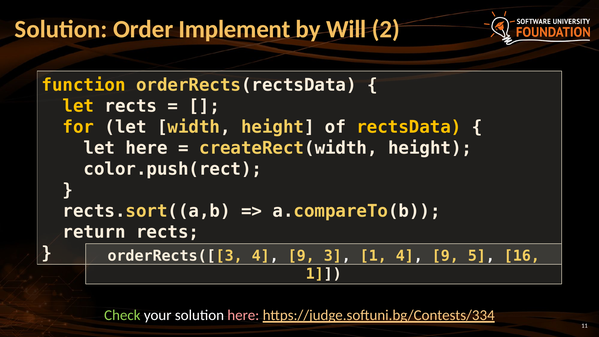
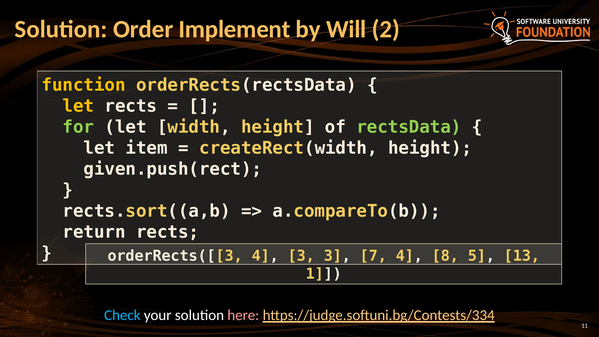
for colour: yellow -> light green
rectsData colour: yellow -> light green
let here: here -> item
color.push(rect: color.push(rect -> given.push(rect
orderRects([[3 4 9: 9 -> 3
3 1: 1 -> 7
9 at (445, 256): 9 -> 8
16: 16 -> 13
Check colour: light green -> light blue
